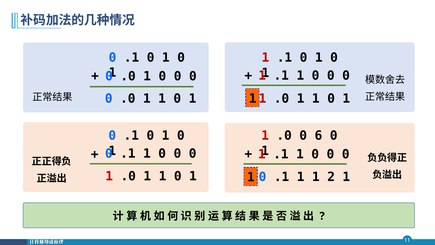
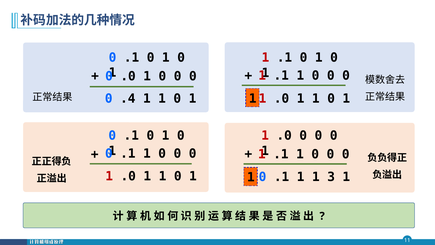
.0 at (128, 98): .0 -> .4
.0 0 6: 6 -> 0
2: 2 -> 3
